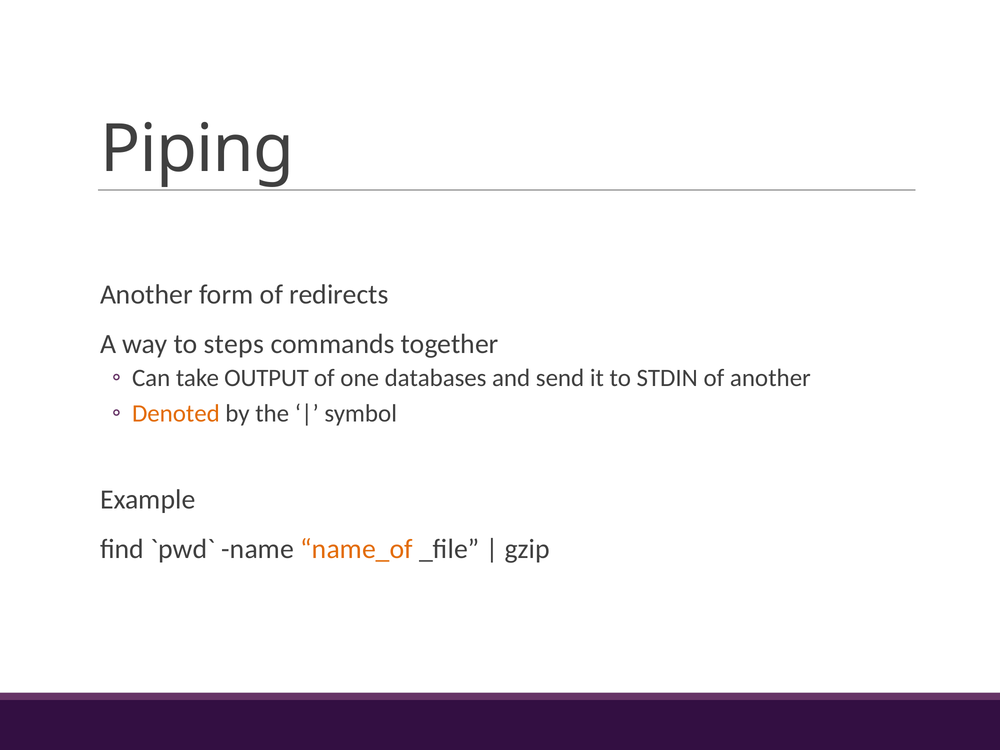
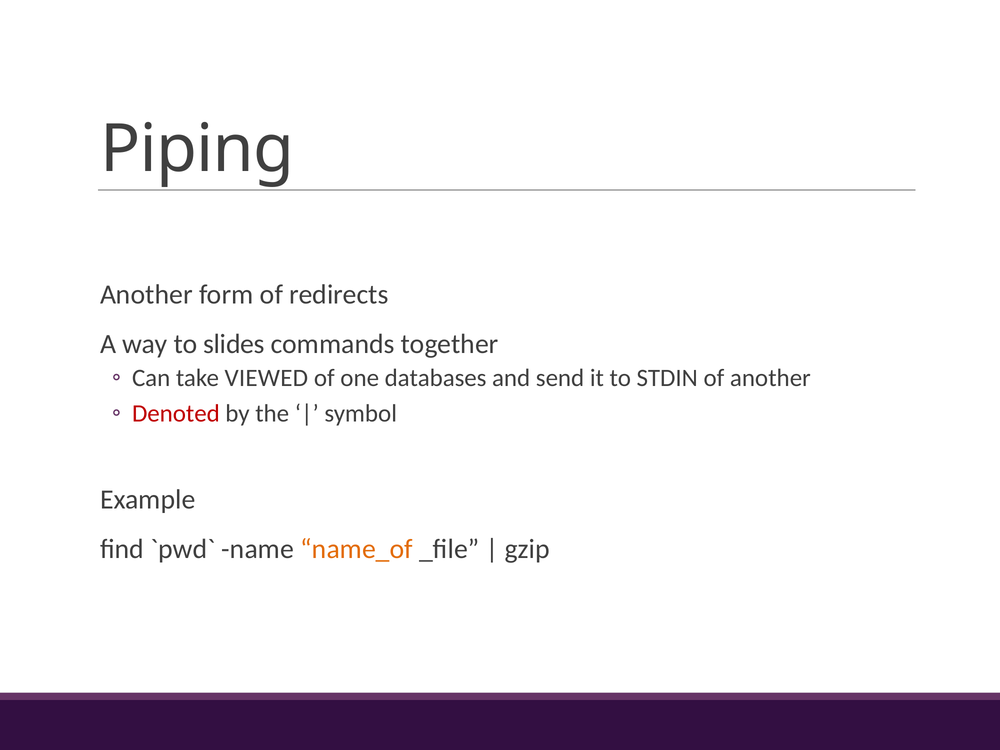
steps: steps -> slides
OUTPUT: OUTPUT -> VIEWED
Denoted colour: orange -> red
